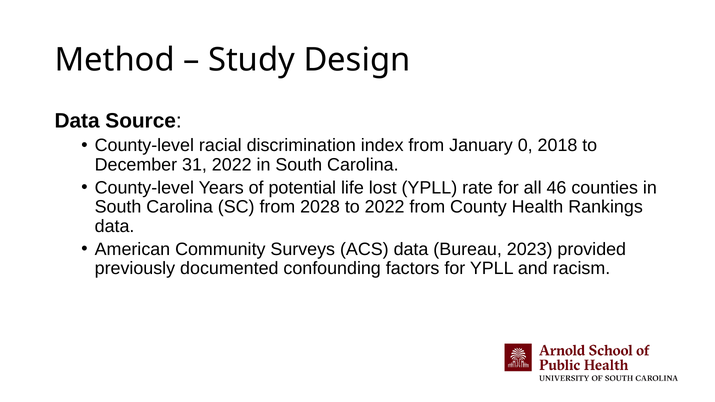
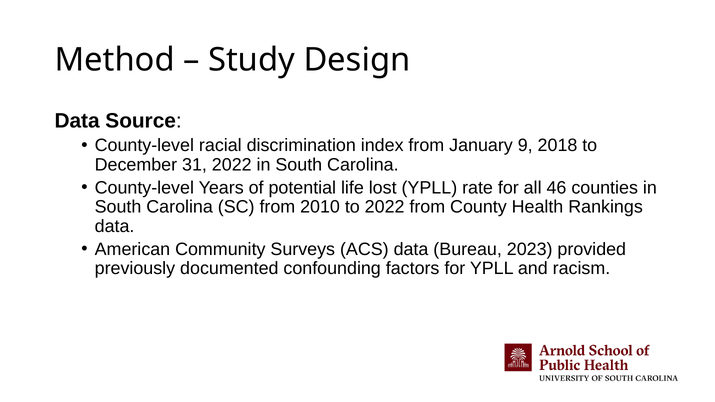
0: 0 -> 9
2028: 2028 -> 2010
